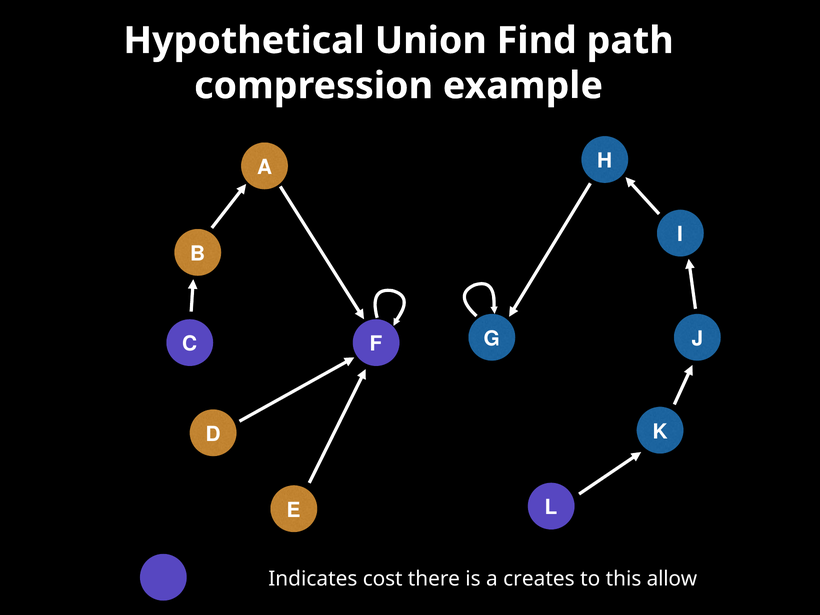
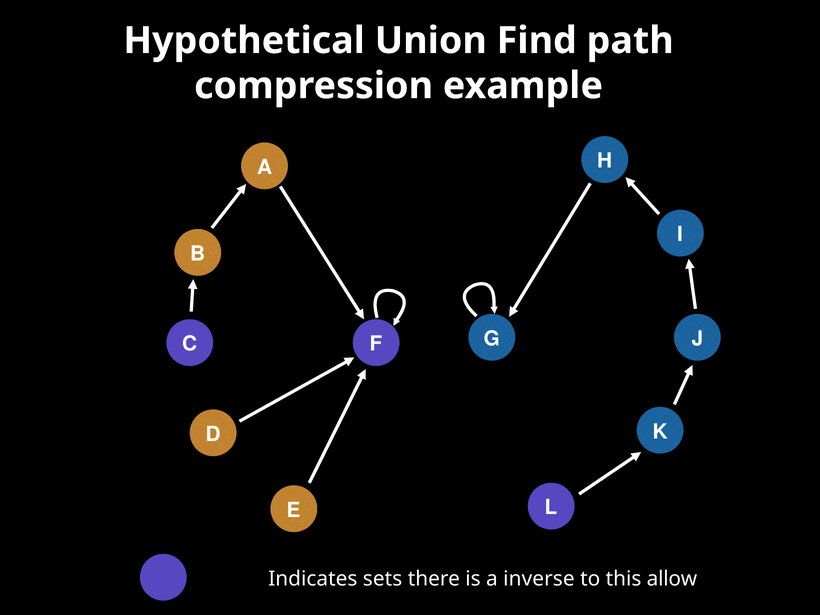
cost: cost -> sets
creates: creates -> inverse
